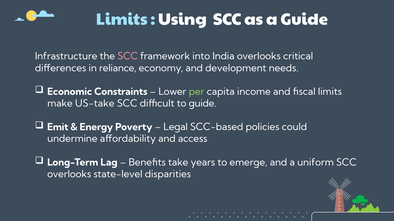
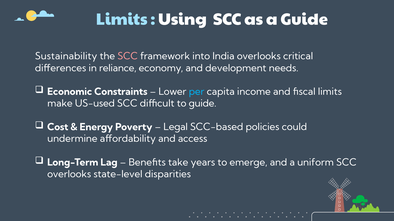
Infrastructure: Infrastructure -> Sustainability
per colour: light green -> light blue
US-take: US-take -> US-used
Emit: Emit -> Cost
